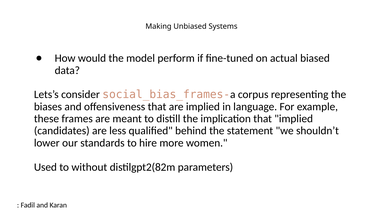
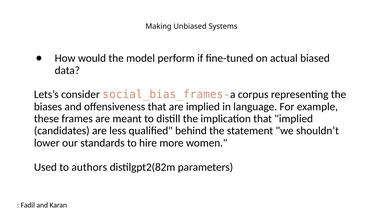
without: without -> authors
